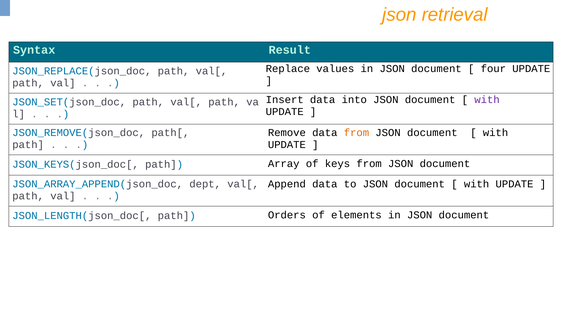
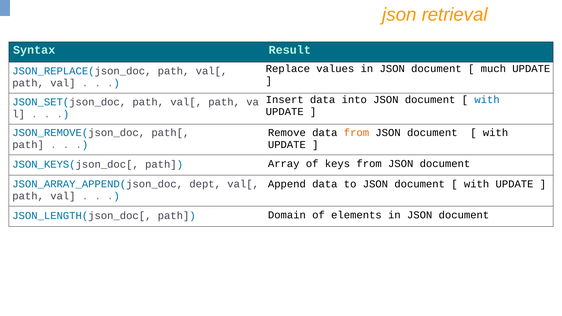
four: four -> much
with at (487, 100) colour: purple -> blue
Orders: Orders -> Domain
